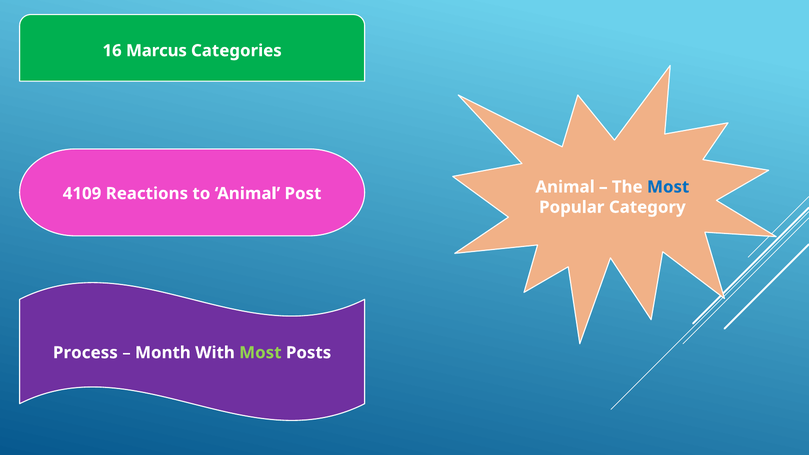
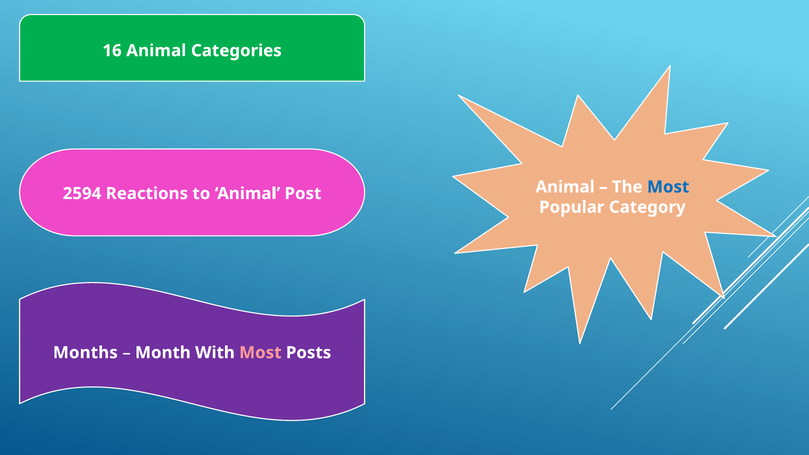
16 Marcus: Marcus -> Animal
4109: 4109 -> 2594
Process: Process -> Months
Most at (260, 353) colour: light green -> pink
